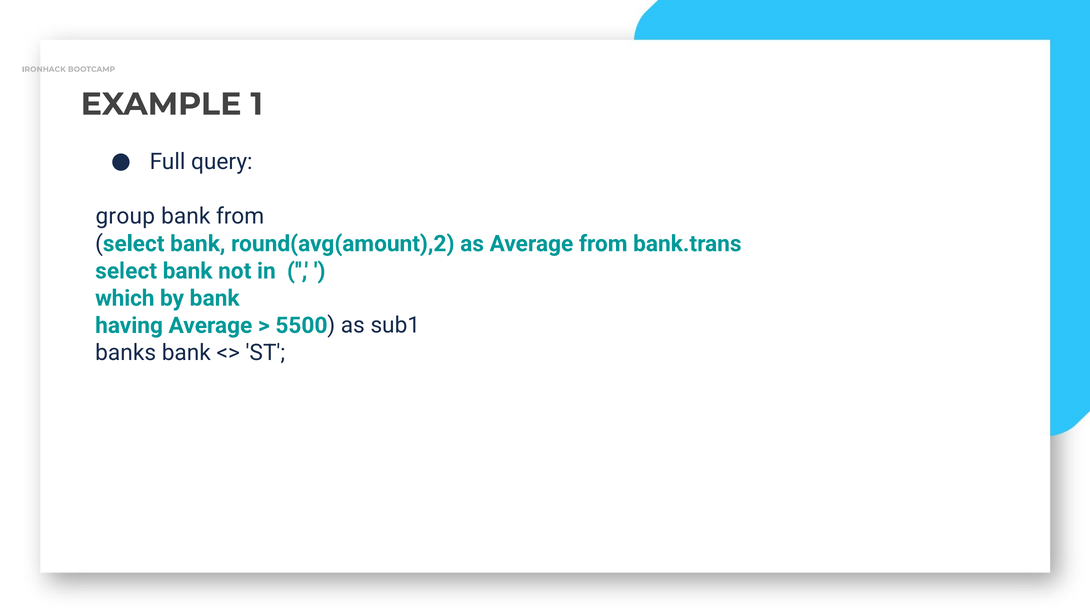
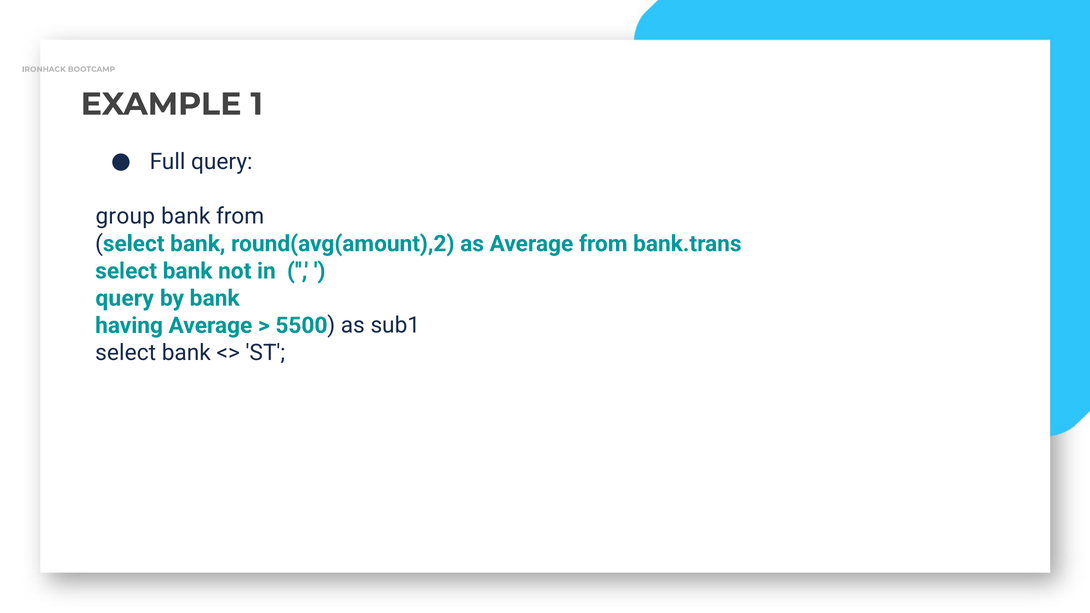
which at (125, 298): which -> query
banks at (126, 353): banks -> select
